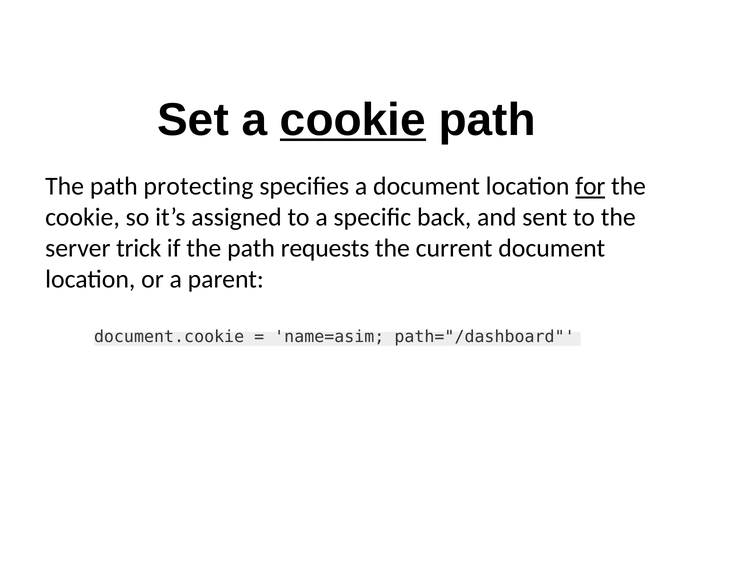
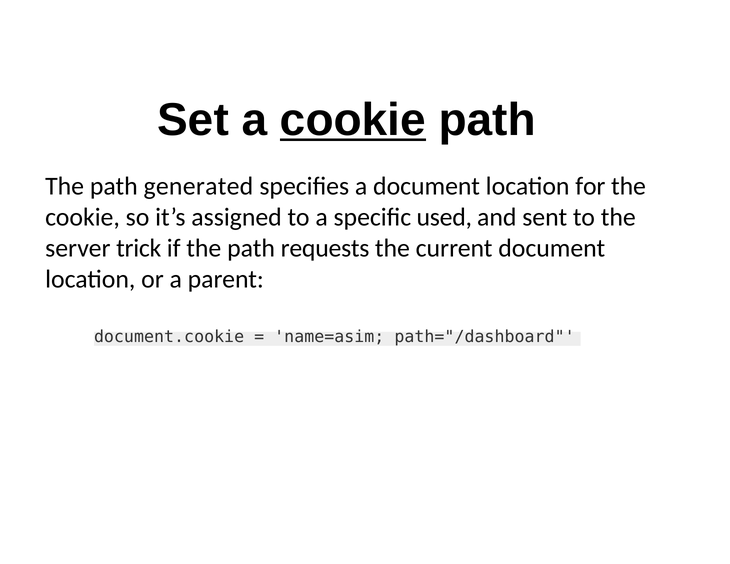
protecting: protecting -> generated
for underline: present -> none
back: back -> used
